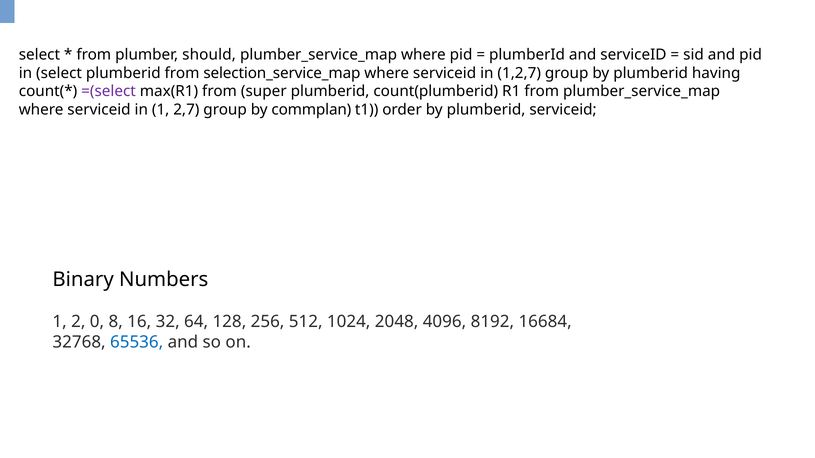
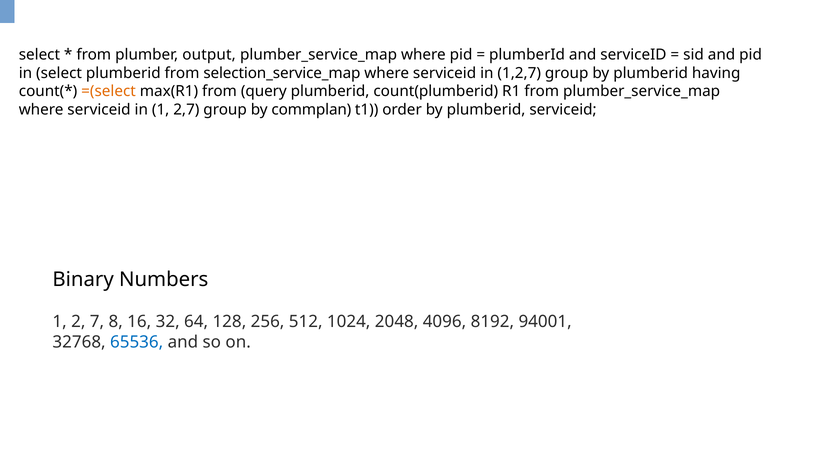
should: should -> output
=(select colour: purple -> orange
super: super -> query
0: 0 -> 7
16684: 16684 -> 94001
